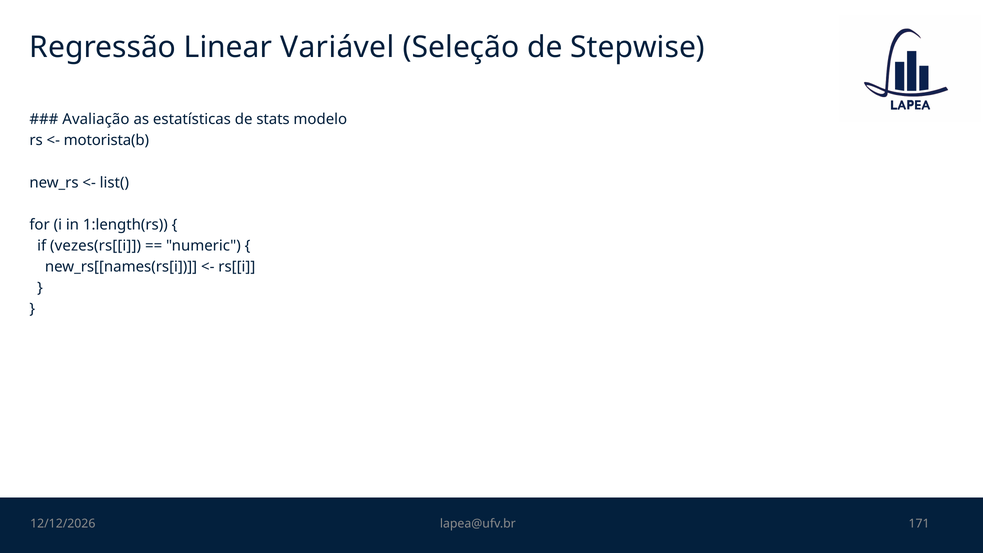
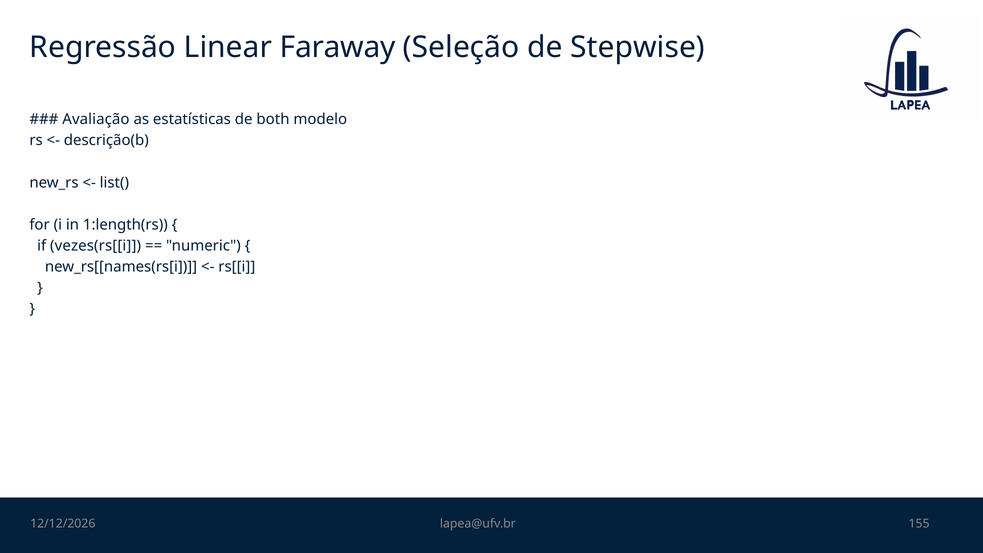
Variável: Variável -> Faraway
stats: stats -> both
motorista(b: motorista(b -> descrição(b
171: 171 -> 155
